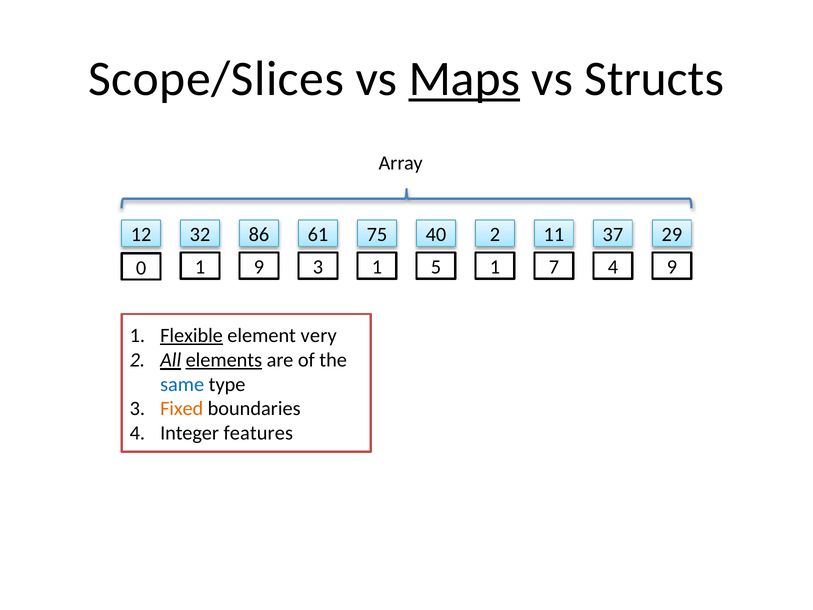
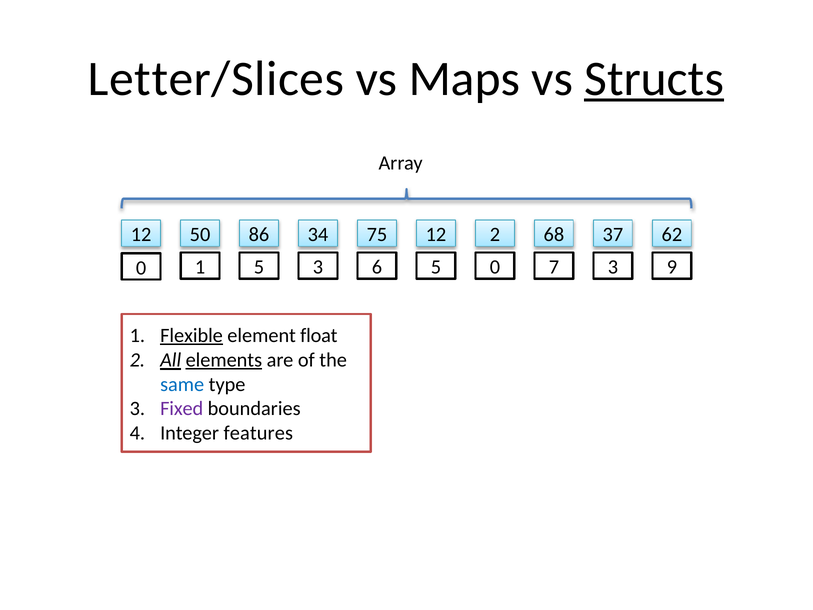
Scope/Slices: Scope/Slices -> Letter/Slices
Maps underline: present -> none
Structs underline: none -> present
32: 32 -> 50
61: 61 -> 34
75 40: 40 -> 12
11: 11 -> 68
29: 29 -> 62
1 9: 9 -> 5
3 1: 1 -> 6
5 1: 1 -> 0
7 4: 4 -> 3
very: very -> float
Fixed colour: orange -> purple
